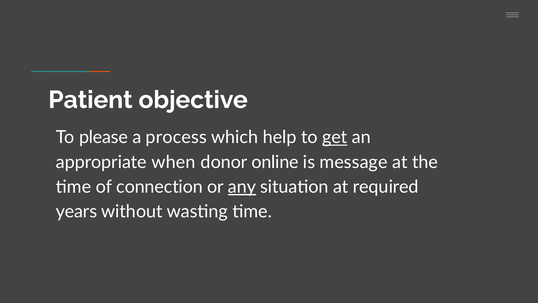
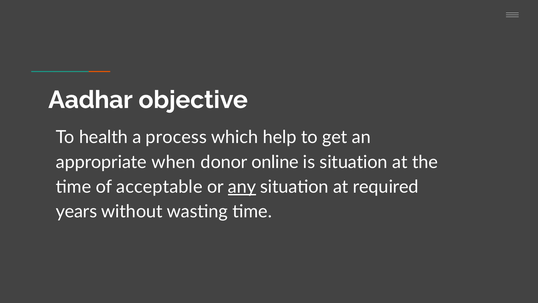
Patient: Patient -> Aadhar
please: please -> health
get underline: present -> none
is message: message -> situation
connection: connection -> acceptable
